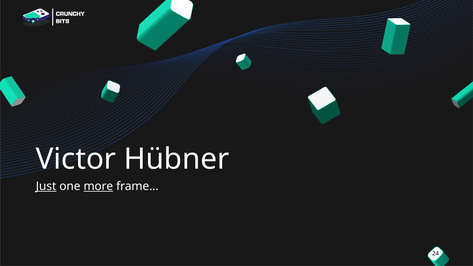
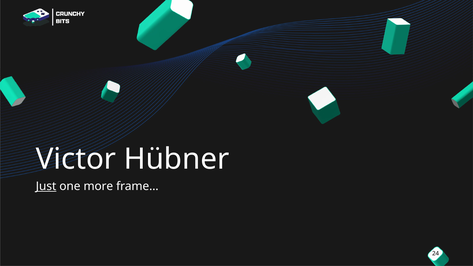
more underline: present -> none
